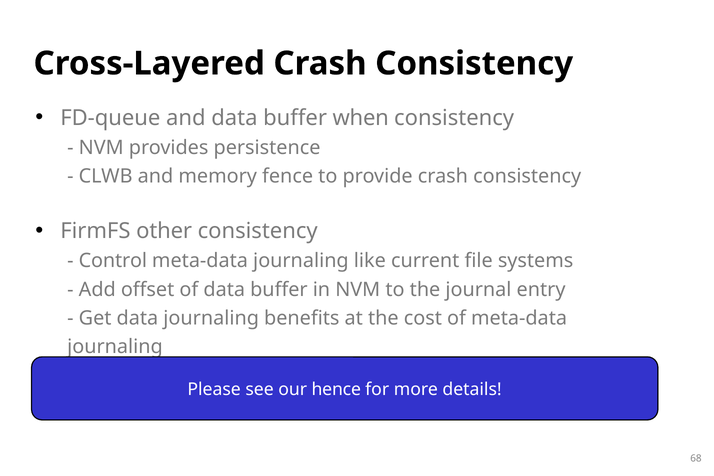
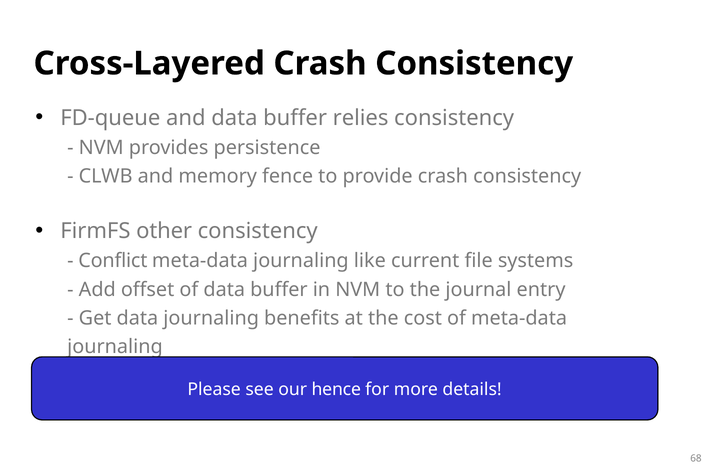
when: when -> relies
Control: Control -> Conflict
